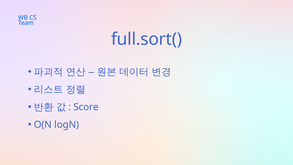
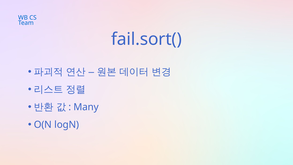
full.sort(: full.sort( -> fail.sort(
Score: Score -> Many
